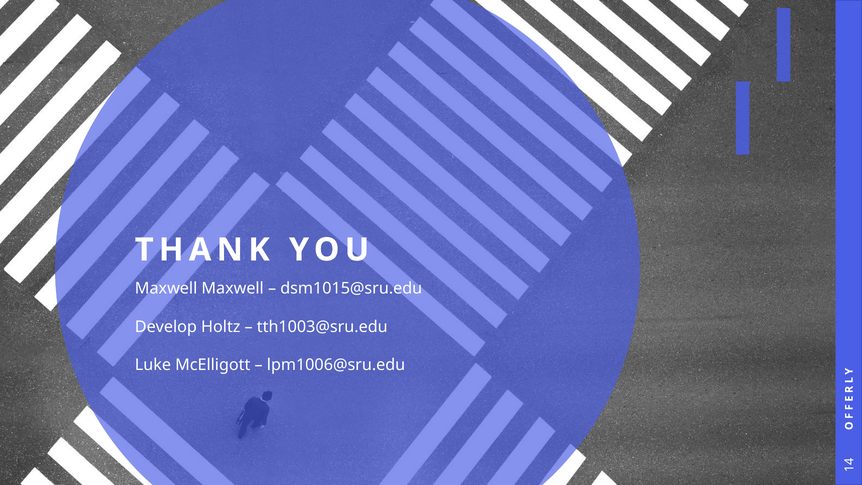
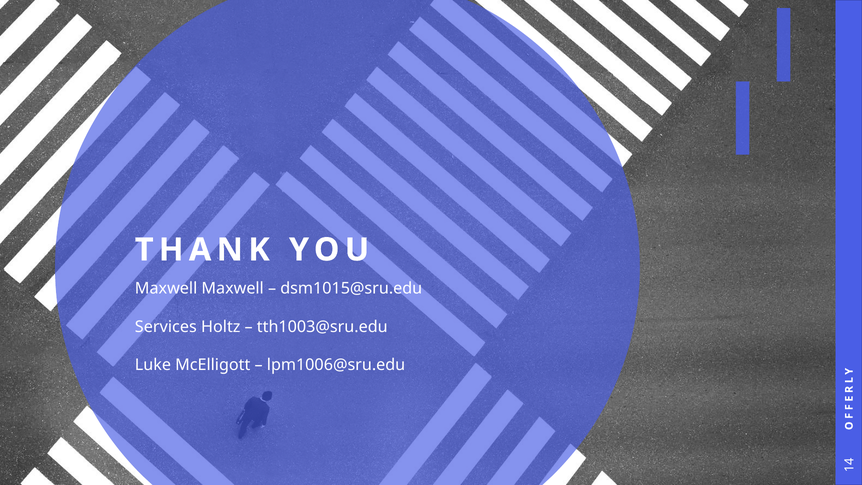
Develop: Develop -> Services
